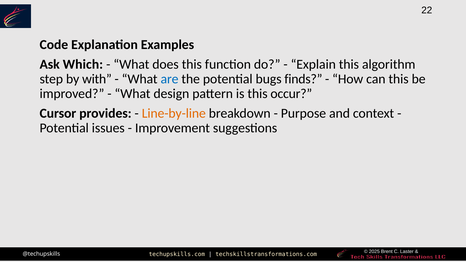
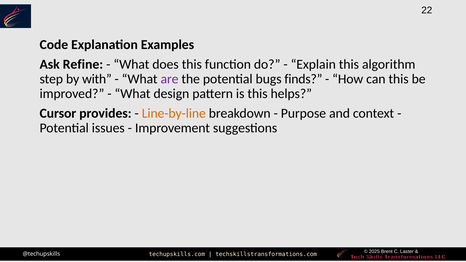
Which: Which -> Refine
are colour: blue -> purple
occur: occur -> helps
